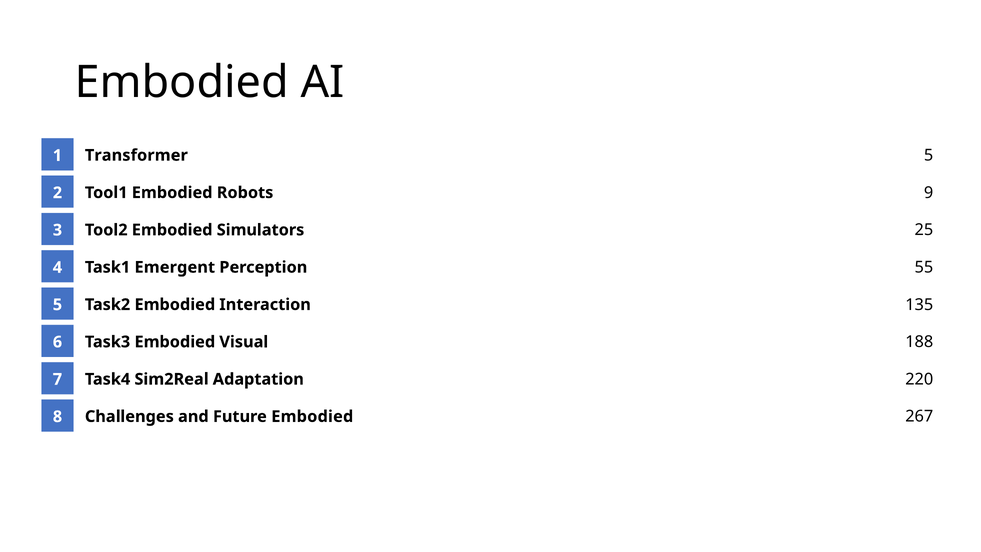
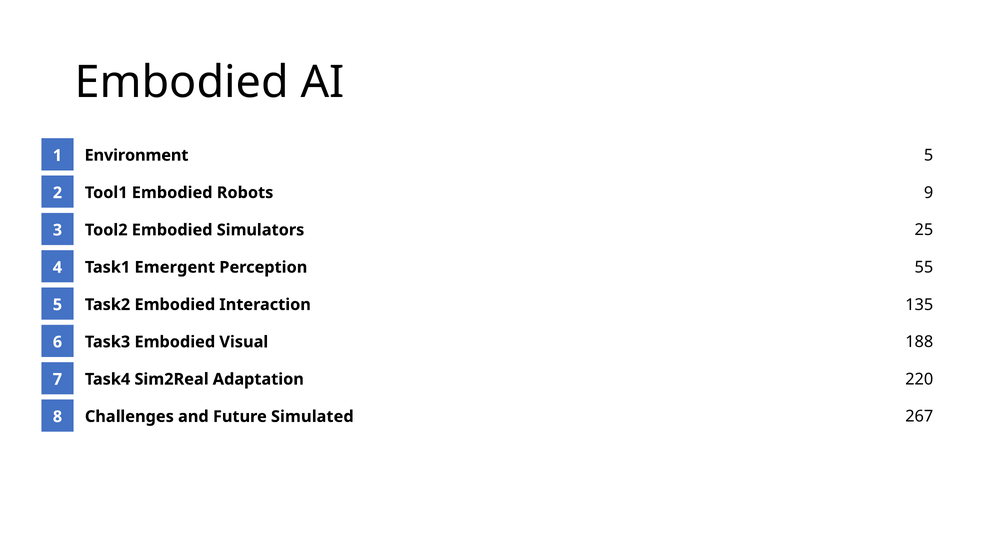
Transformer: Transformer -> Environment
Future Embodied: Embodied -> Simulated
